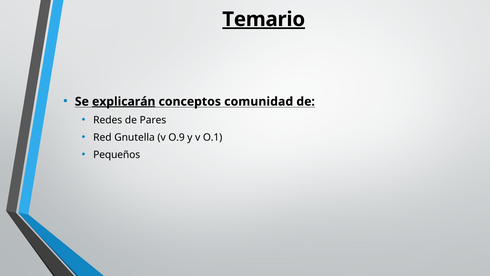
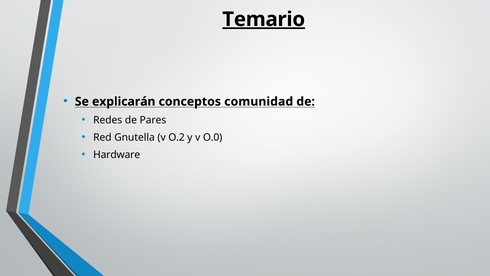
explicarán underline: present -> none
O.9: O.9 -> O.2
O.1: O.1 -> O.0
Pequeños: Pequeños -> Hardware
